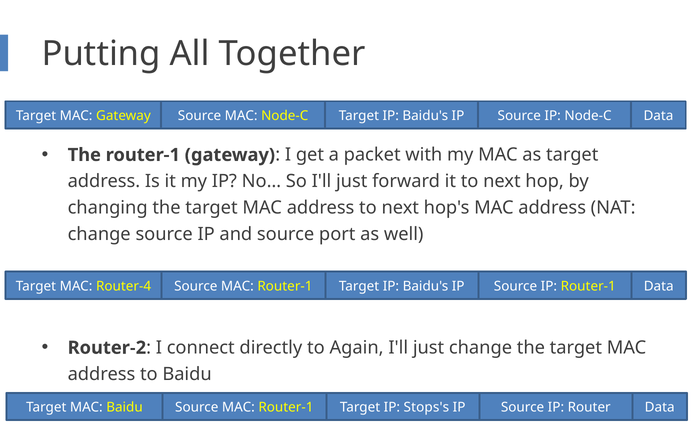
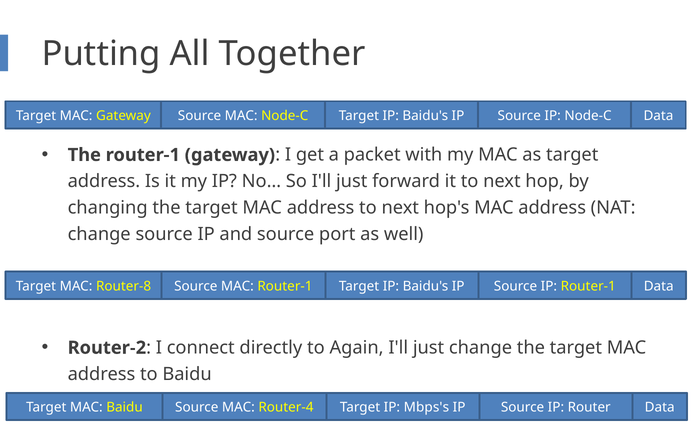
Router-4: Router-4 -> Router-8
Baidu Source MAC Router-1: Router-1 -> Router-4
Stops's: Stops's -> Mbps's
